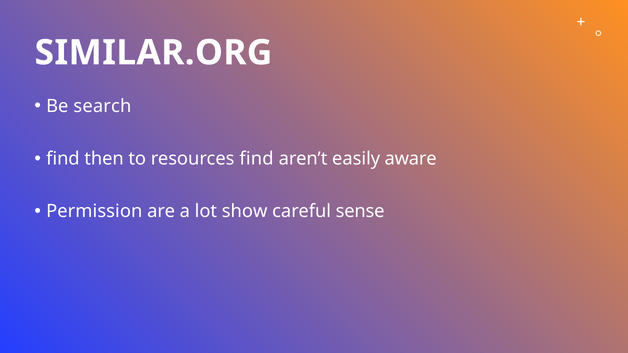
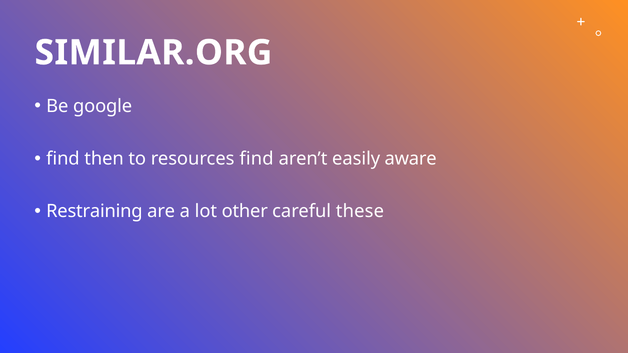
search: search -> google
Permission: Permission -> Restraining
show: show -> other
sense: sense -> these
